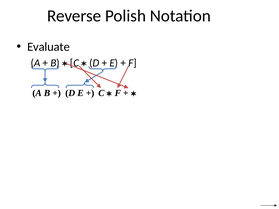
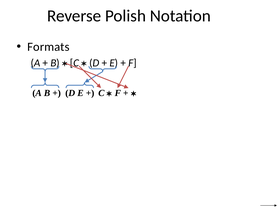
Evaluate: Evaluate -> Formats
